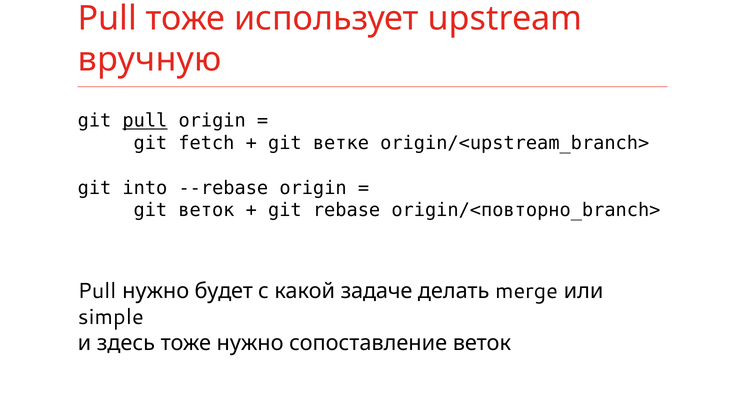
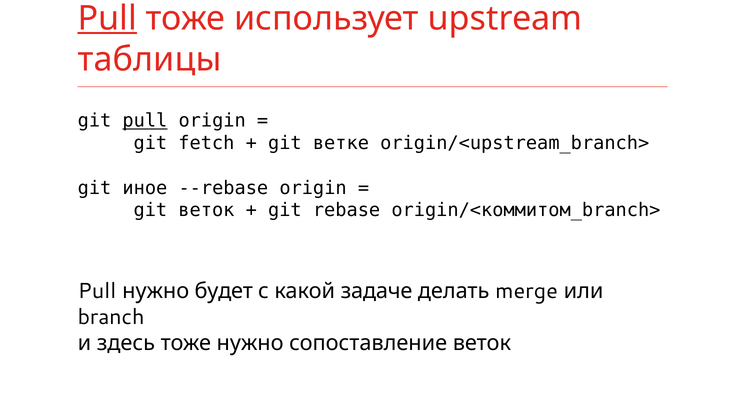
Pull at (107, 18) underline: none -> present
вручную: вручную -> таблицы
into: into -> иное
origin/<повторно_branch>: origin/<повторно_branch> -> origin/<коммитом_branch>
simple: simple -> branch
